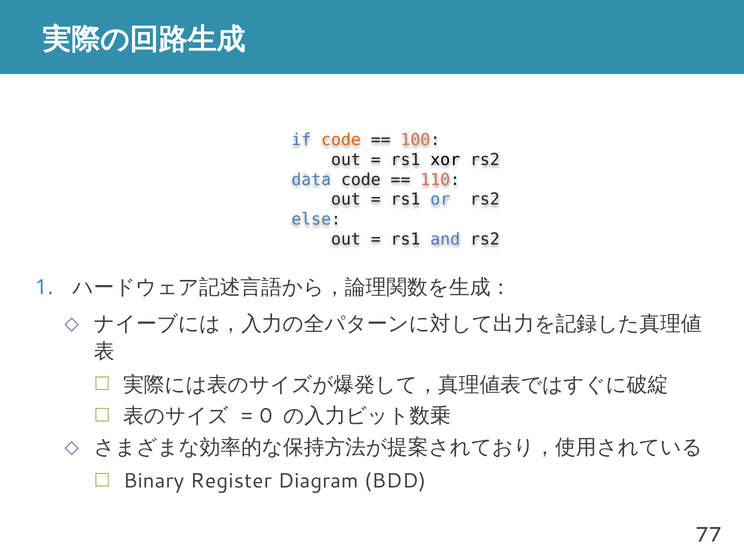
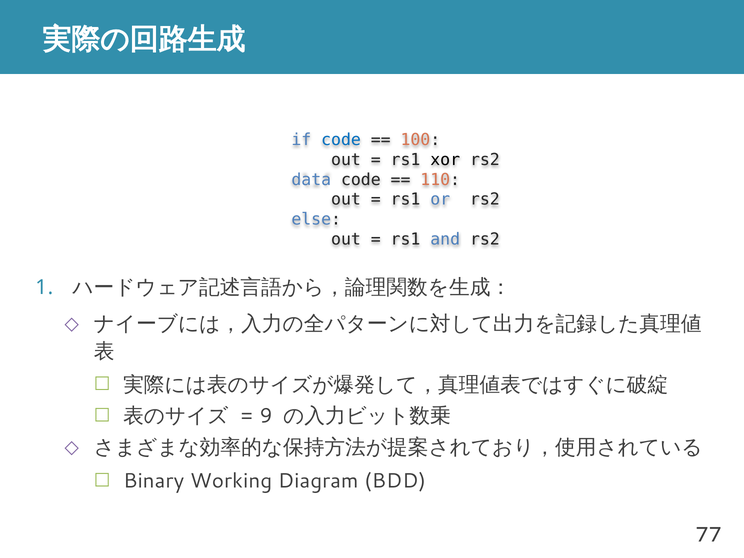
code at (341, 140) colour: orange -> blue
0: 0 -> 9
Register: Register -> Working
